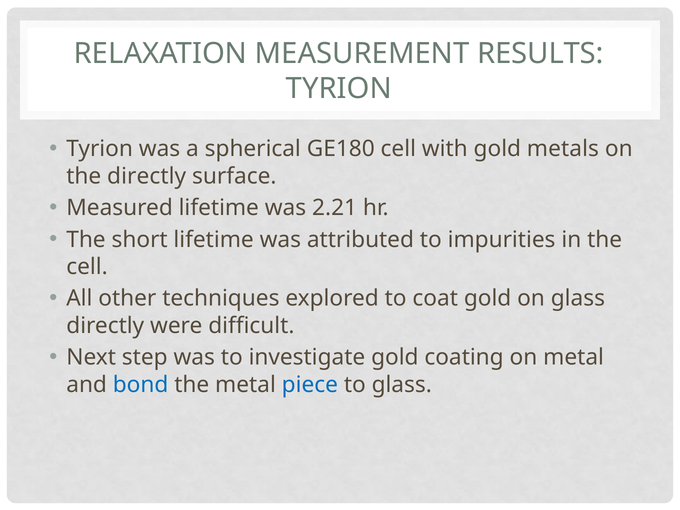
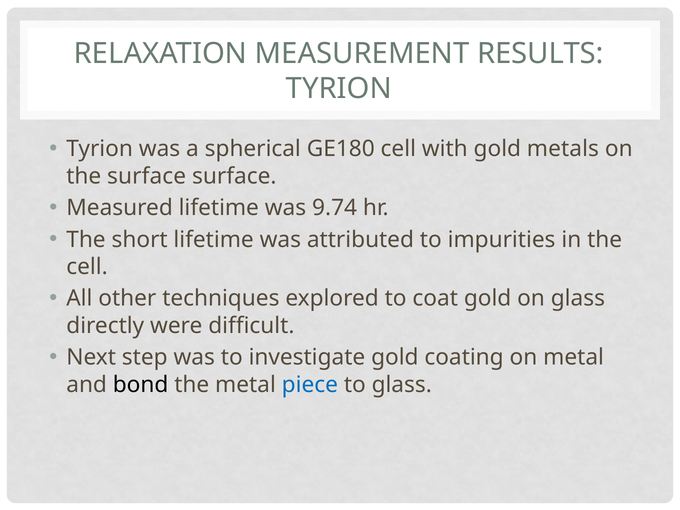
the directly: directly -> surface
2.21: 2.21 -> 9.74
bond colour: blue -> black
